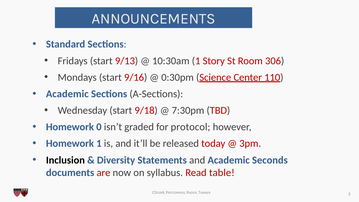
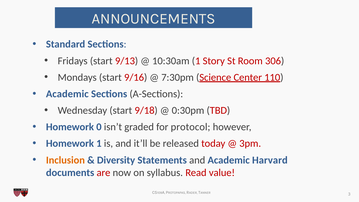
0:30pm: 0:30pm -> 7:30pm
7:30pm: 7:30pm -> 0:30pm
Inclusion colour: black -> orange
Seconds: Seconds -> Harvard
table: table -> value
